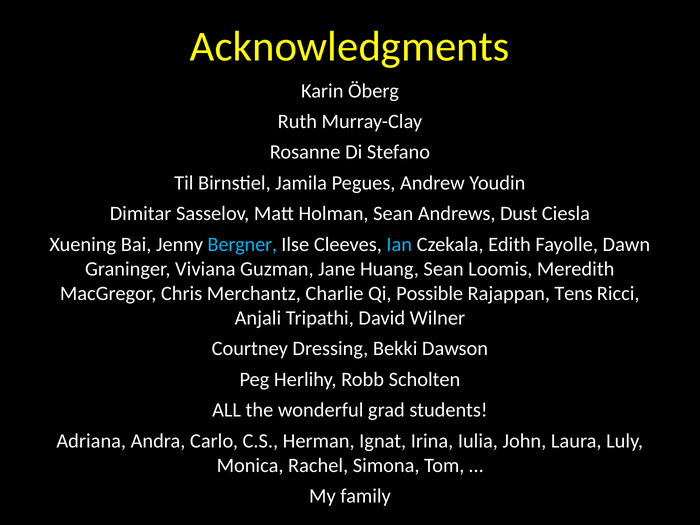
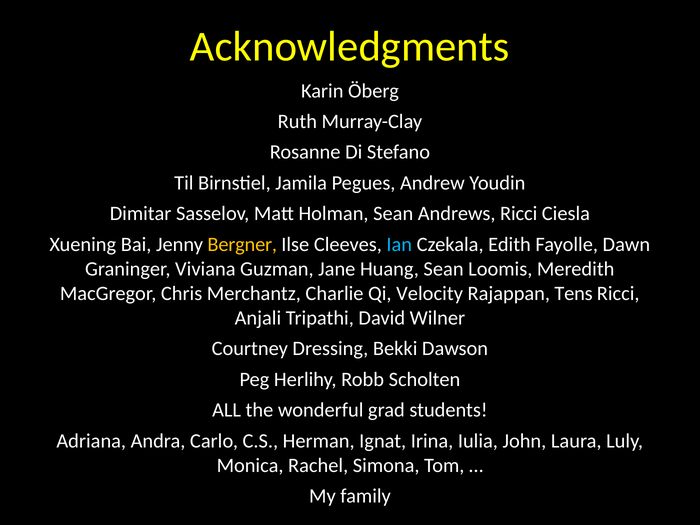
Andrews Dust: Dust -> Ricci
Bergner colour: light blue -> yellow
Possible: Possible -> Velocity
